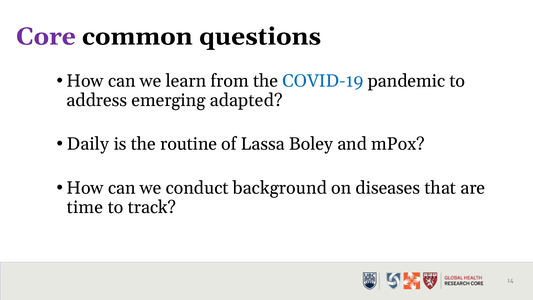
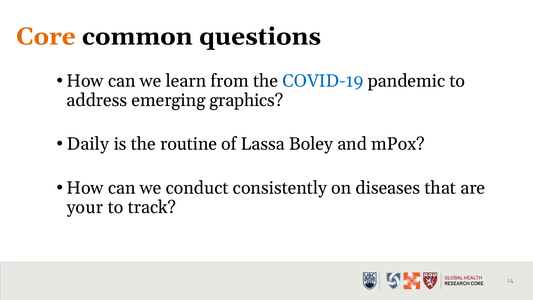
Core colour: purple -> orange
adapted: adapted -> graphics
background: background -> consistently
time: time -> your
